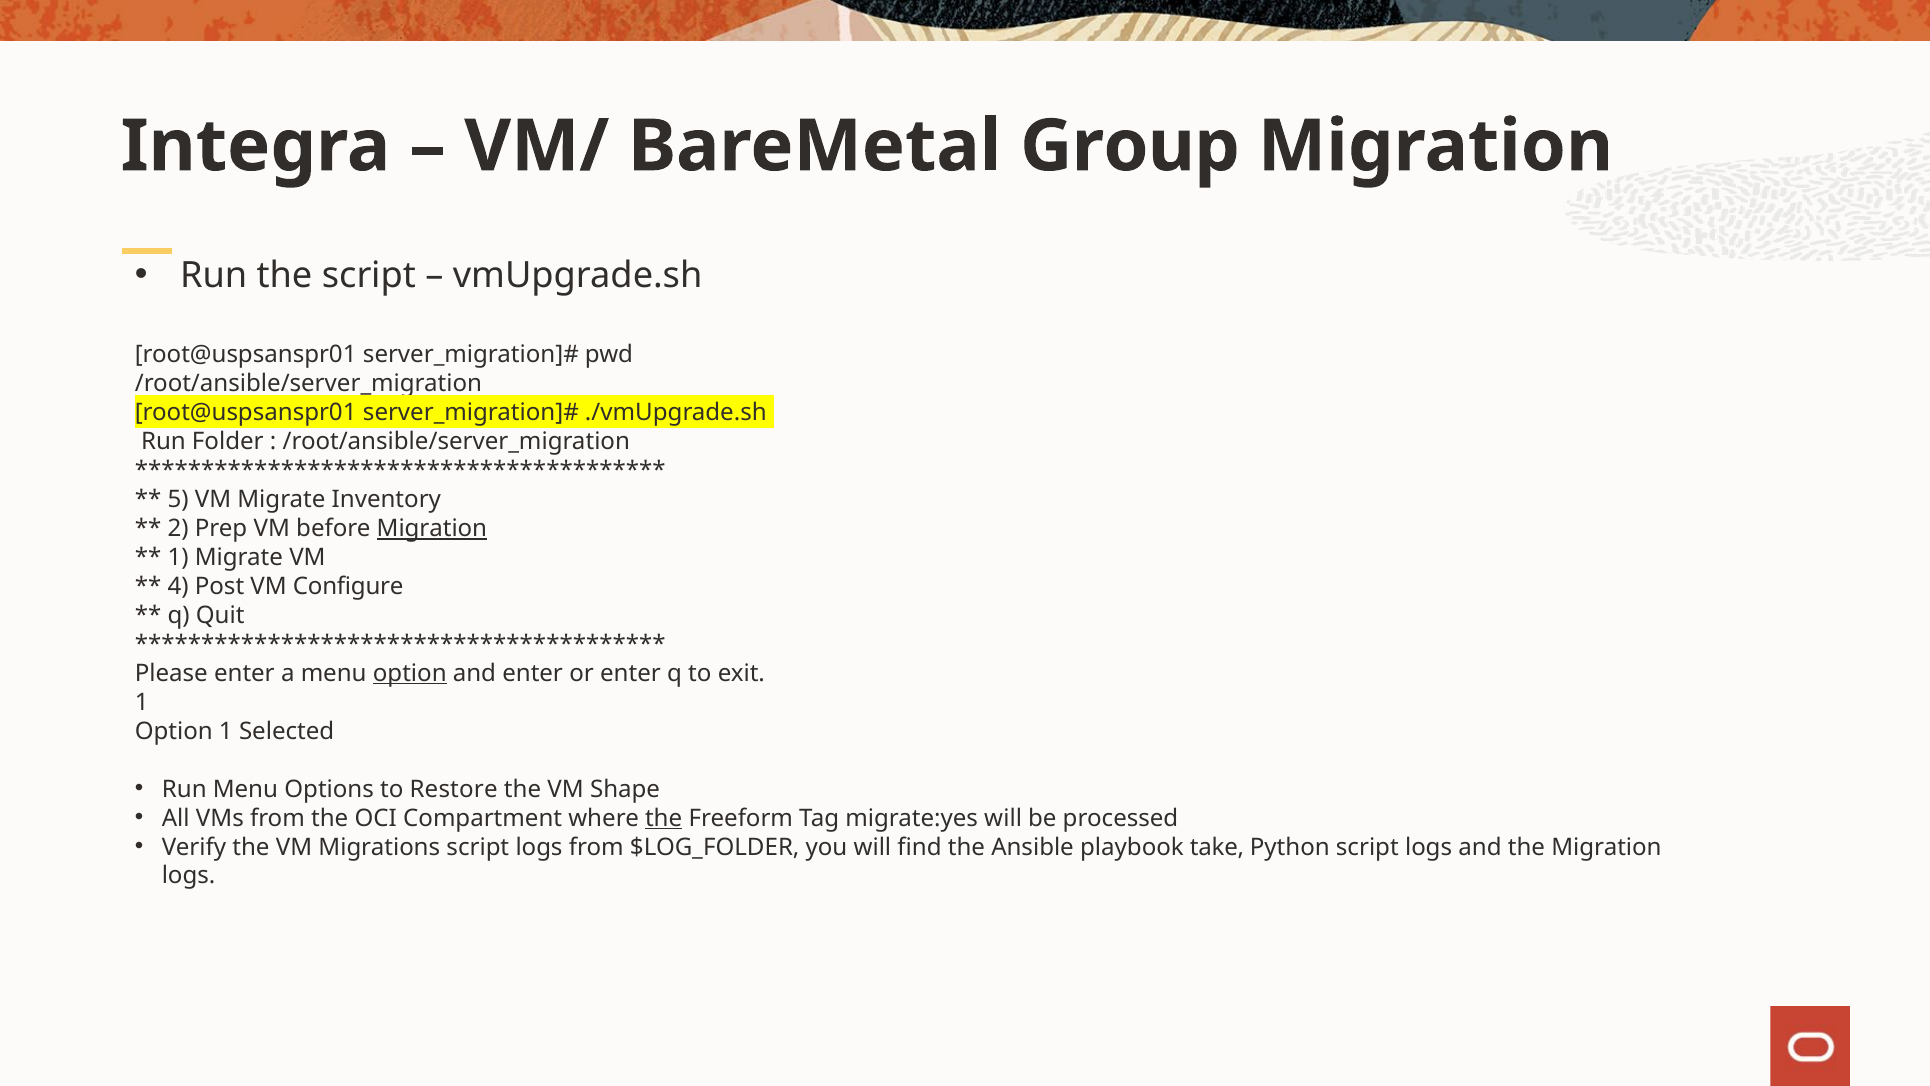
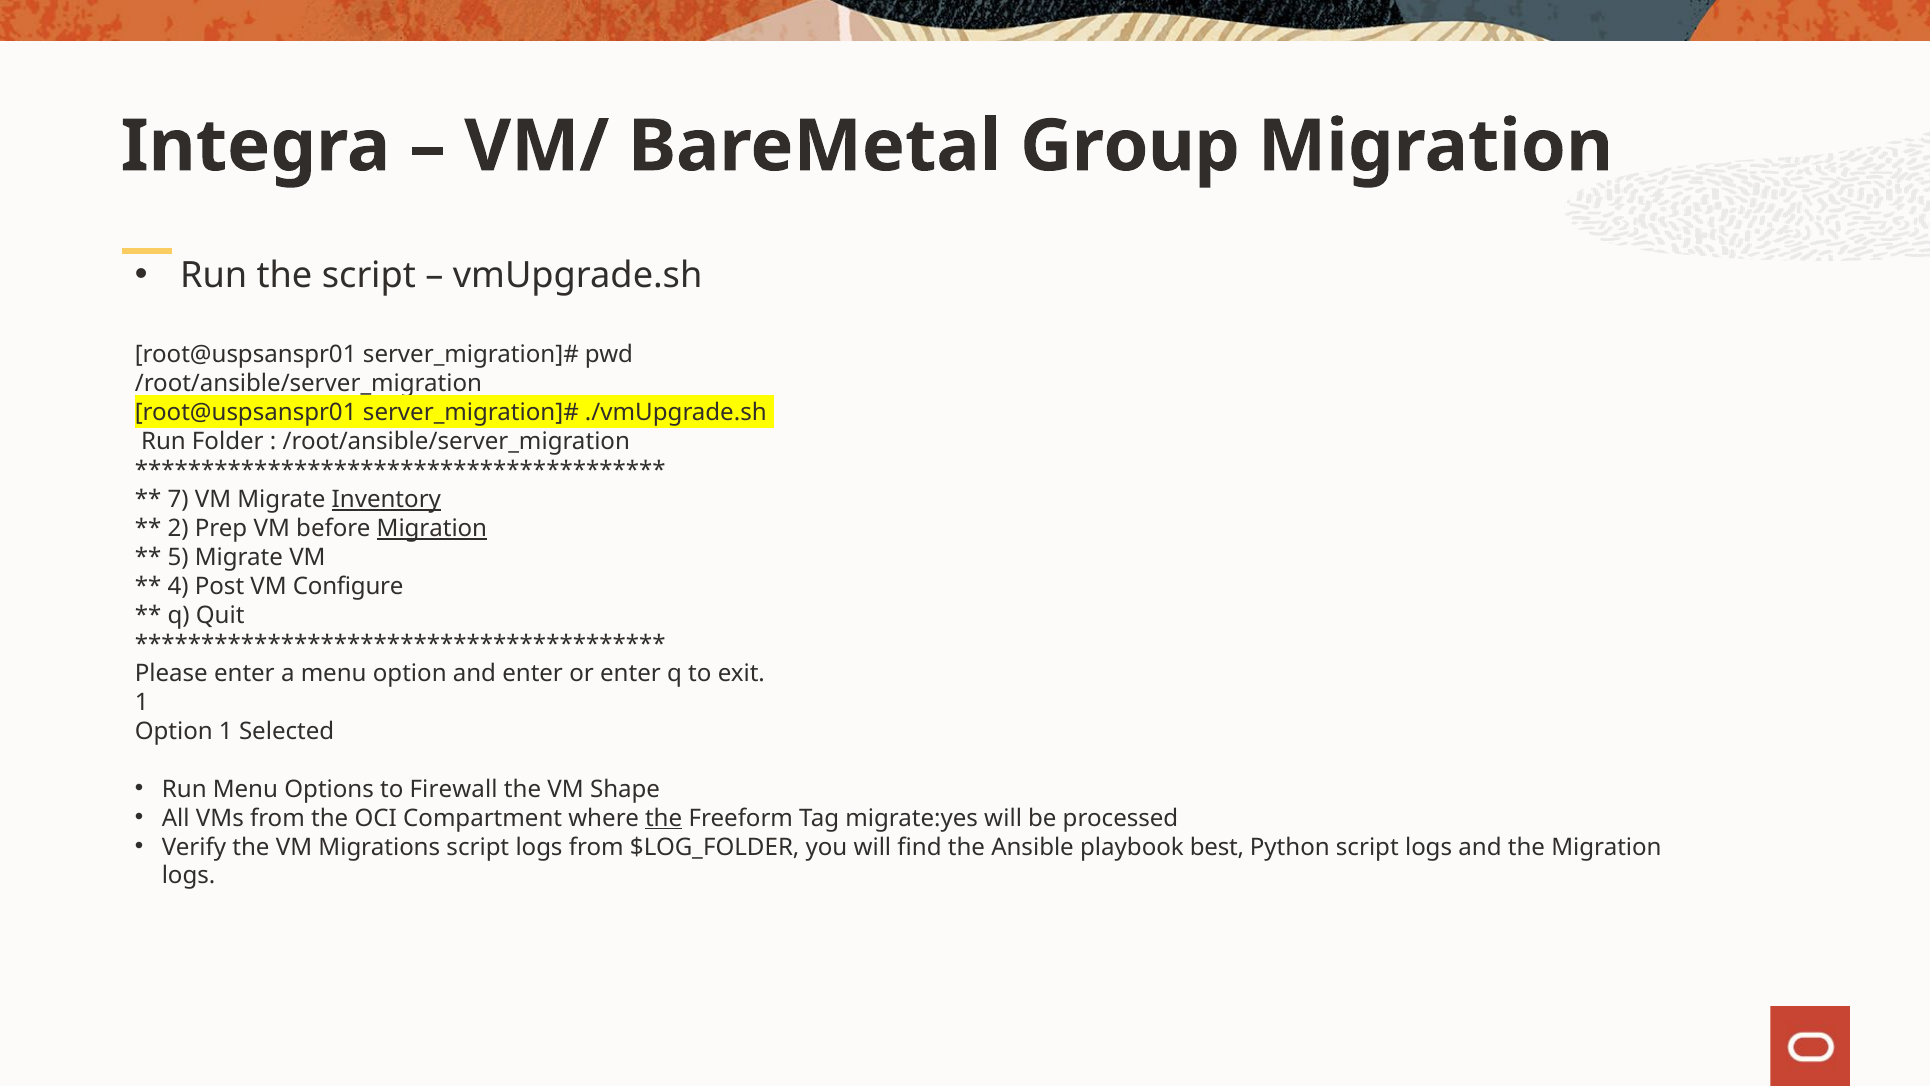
5: 5 -> 7
Inventory underline: none -> present
1 at (178, 557): 1 -> 5
option at (410, 673) underline: present -> none
Restore: Restore -> Firewall
take: take -> best
